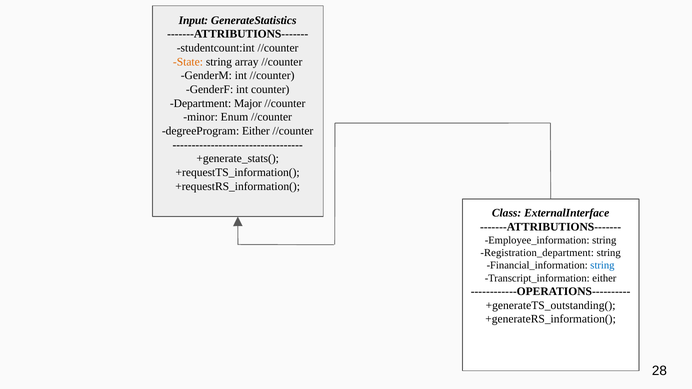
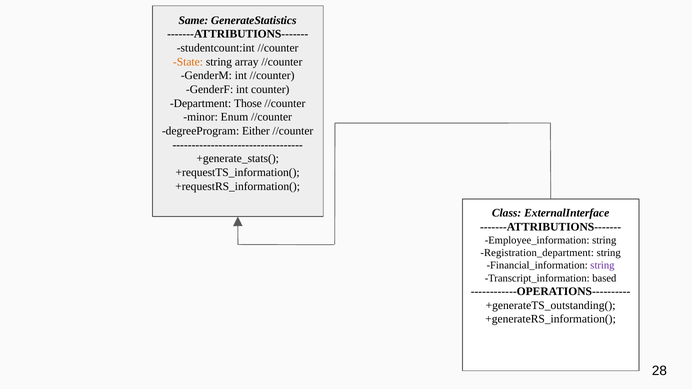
Input: Input -> Same
Major: Major -> Those
string at (602, 266) colour: blue -> purple
Transcript_information either: either -> based
